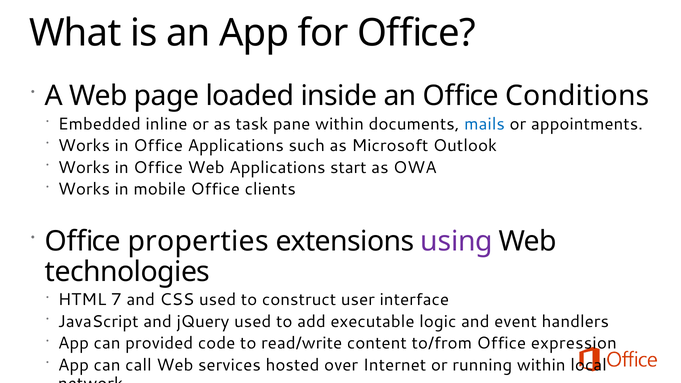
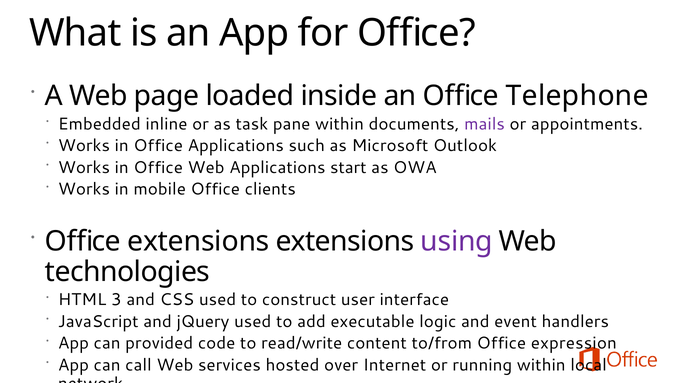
Conditions: Conditions -> Telephone
mails colour: blue -> purple
Office properties: properties -> extensions
7: 7 -> 3
